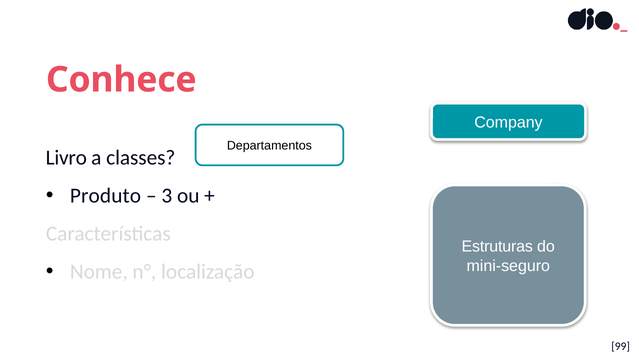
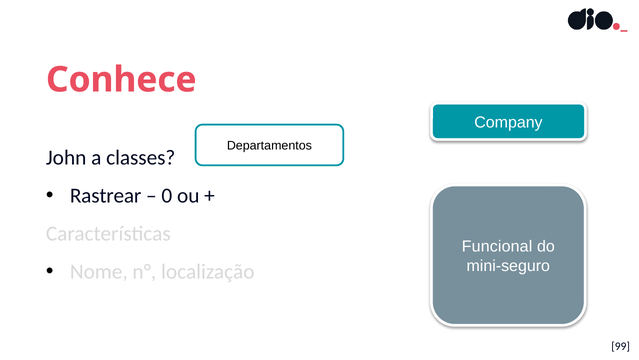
Livro: Livro -> John
Produto: Produto -> Rastrear
3: 3 -> 0
Estruturas: Estruturas -> Funcional
